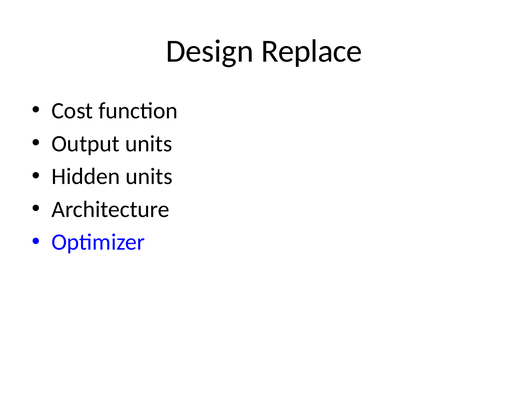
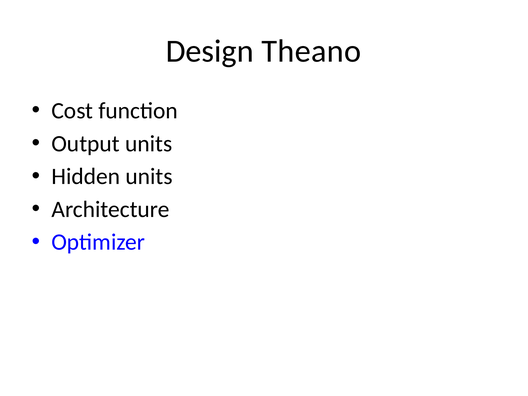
Replace: Replace -> Theano
